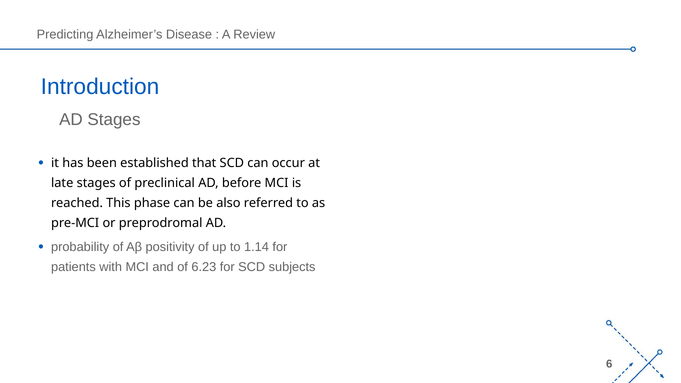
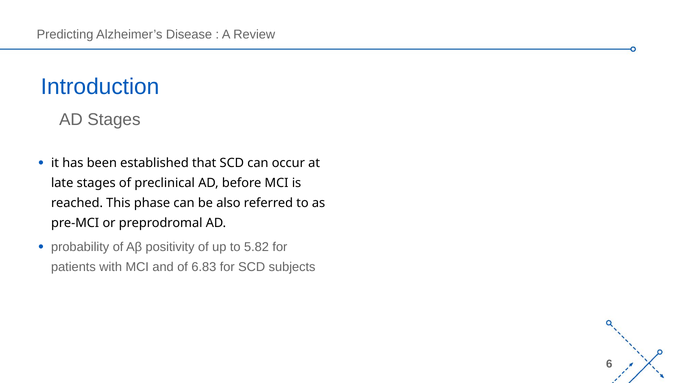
1.14: 1.14 -> 5.82
6.23: 6.23 -> 6.83
